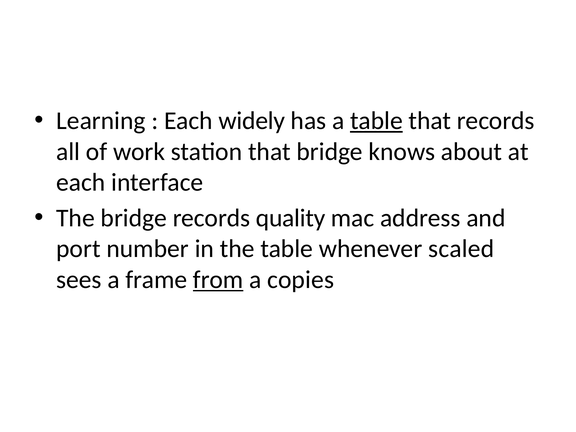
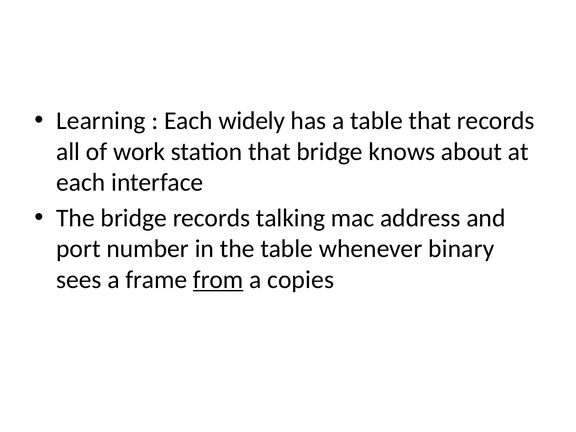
table at (376, 121) underline: present -> none
quality: quality -> talking
scaled: scaled -> binary
